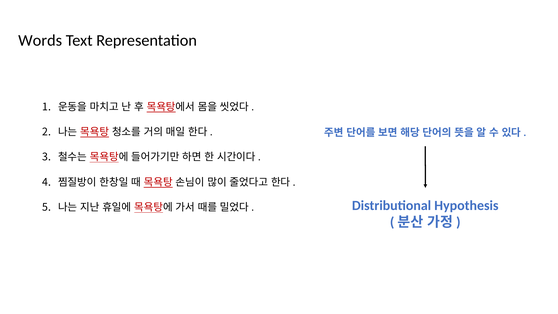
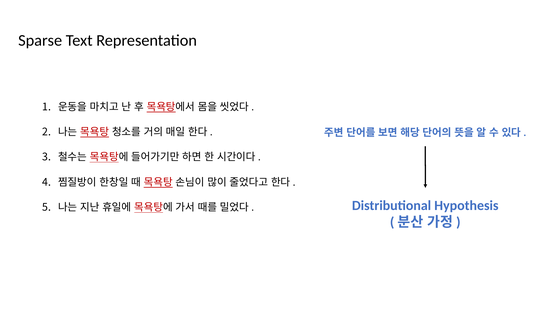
Words: Words -> Sparse
